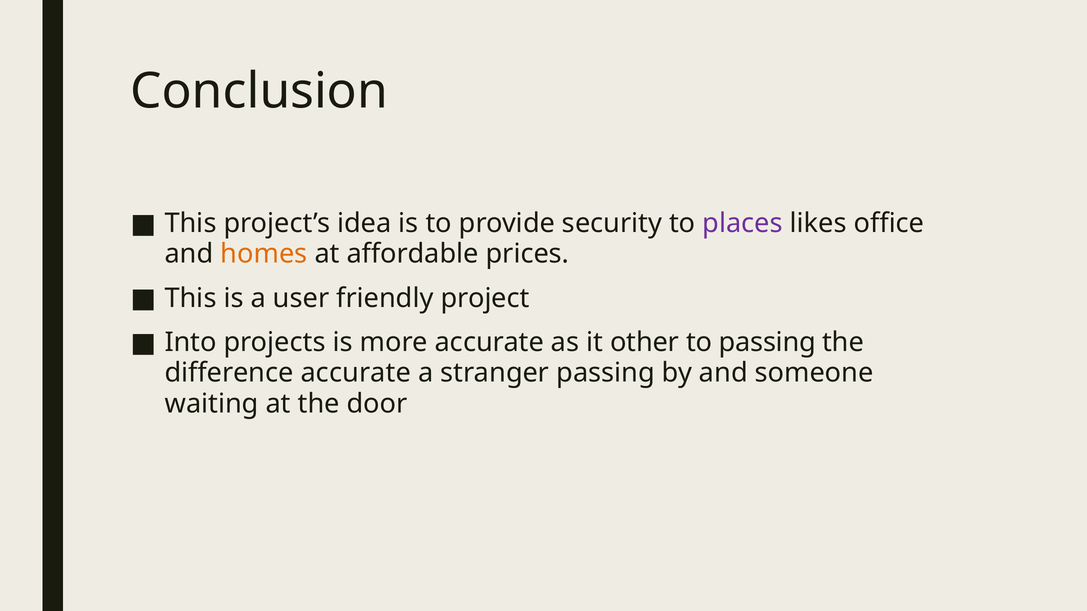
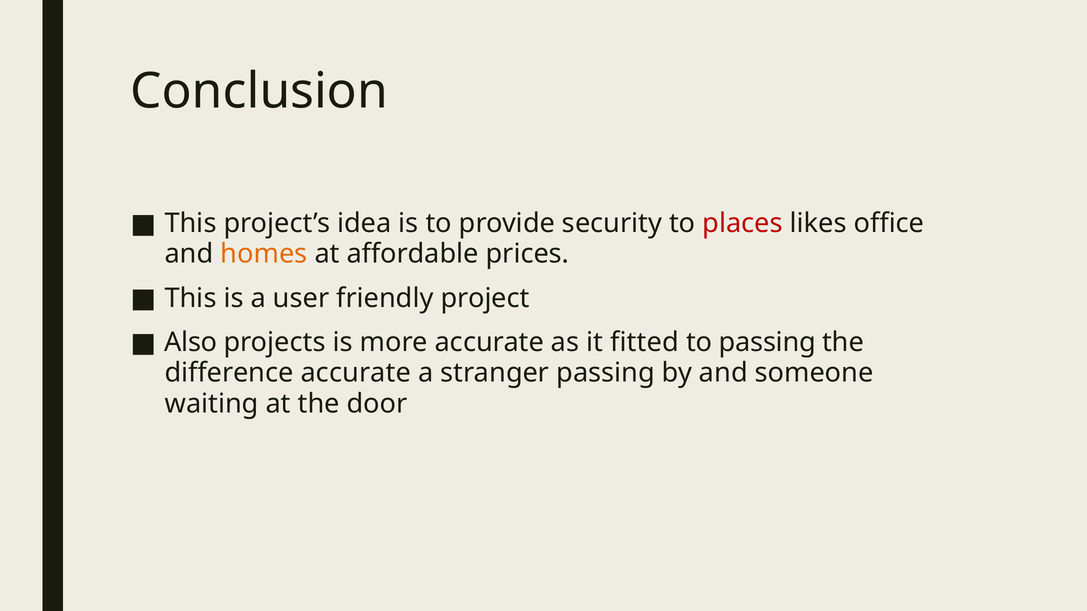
places colour: purple -> red
Into: Into -> Also
other: other -> fitted
